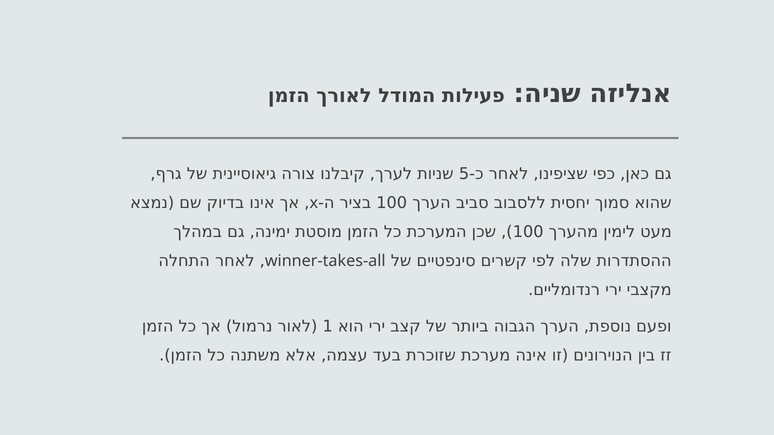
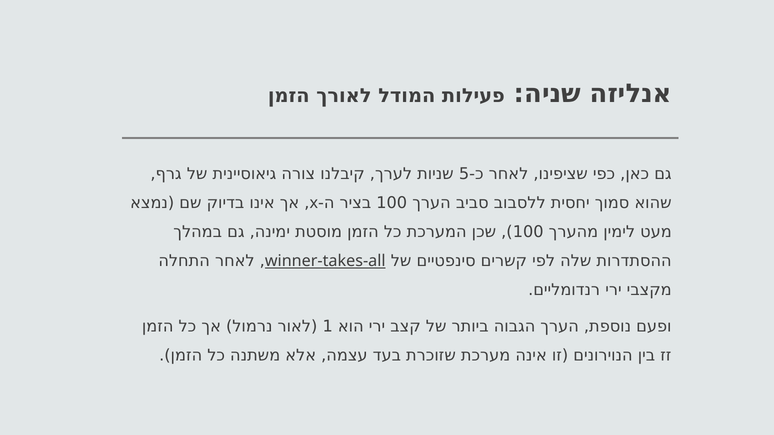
winner-takes-all underline: none -> present
